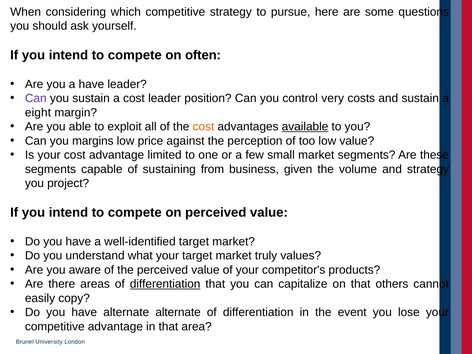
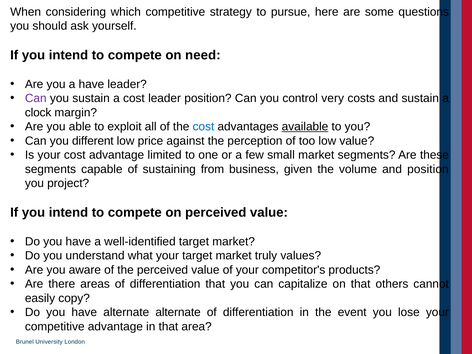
often: often -> need
eight: eight -> clock
cost at (203, 127) colour: orange -> blue
margins: margins -> different
and strategy: strategy -> position
differentiation at (165, 284) underline: present -> none
